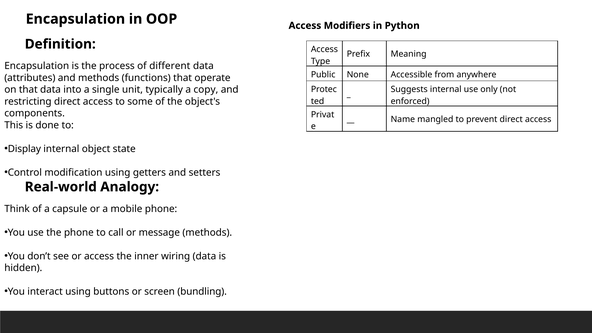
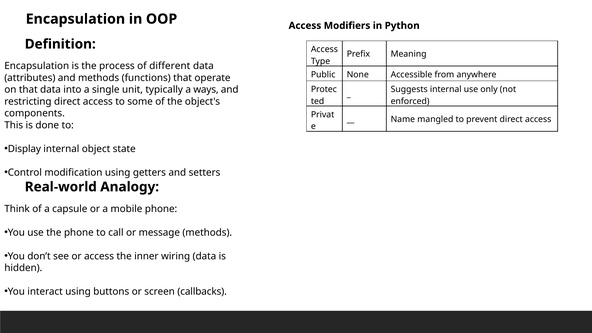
copy: copy -> ways
bundling: bundling -> callbacks
